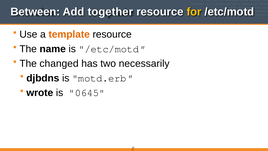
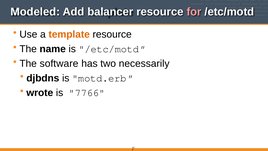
Between: Between -> Modeled
together: together -> balancer
for colour: yellow -> pink
changed: changed -> software
0645: 0645 -> 7766
